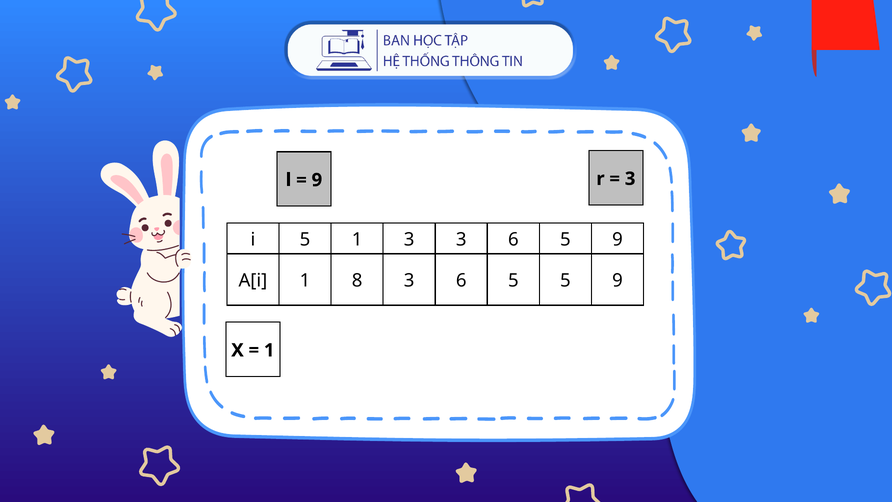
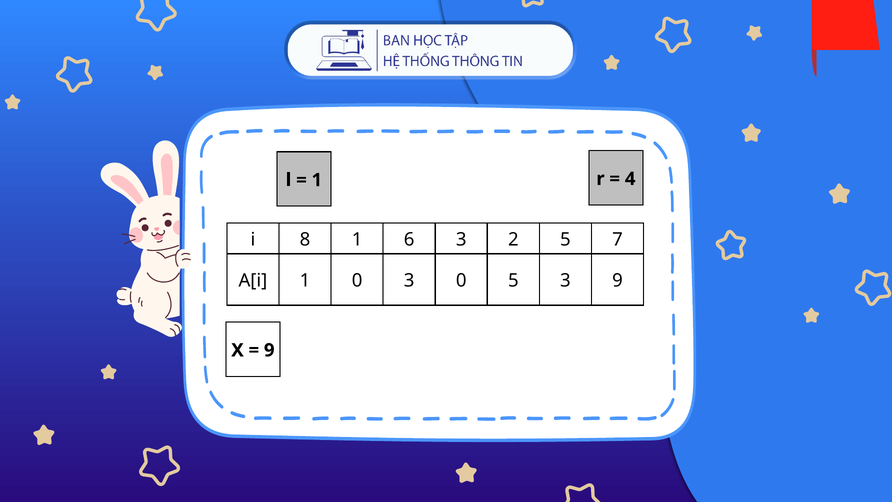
3 at (630, 179): 3 -> 4
9 at (317, 180): 9 -> 1
i 5: 5 -> 8
1 3: 3 -> 6
6 at (513, 239): 6 -> 2
9 at (617, 239): 9 -> 7
1 8: 8 -> 0
6 at (461, 280): 6 -> 0
5 5: 5 -> 3
1 at (269, 350): 1 -> 9
